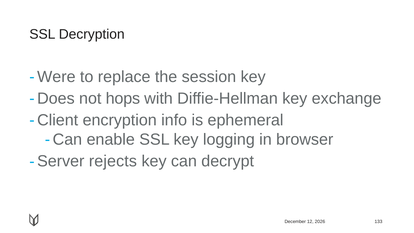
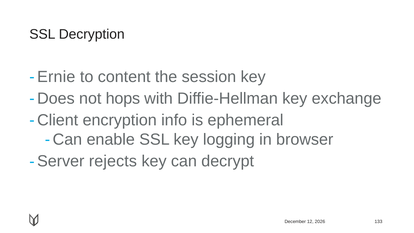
Were: Were -> Ernie
replace: replace -> content
